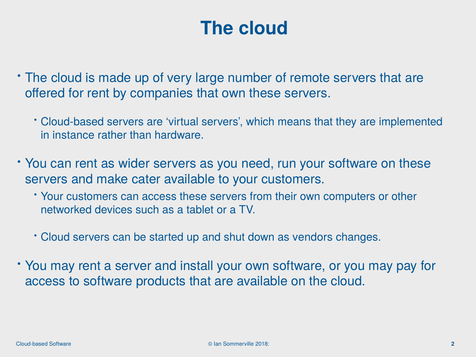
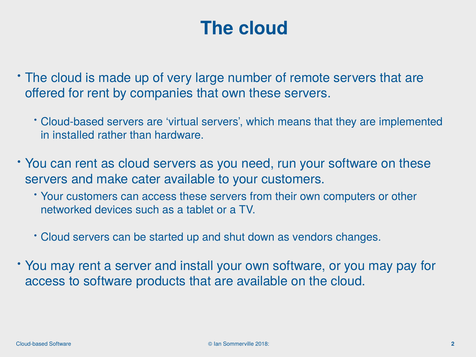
instance: instance -> installed
as wider: wider -> cloud
